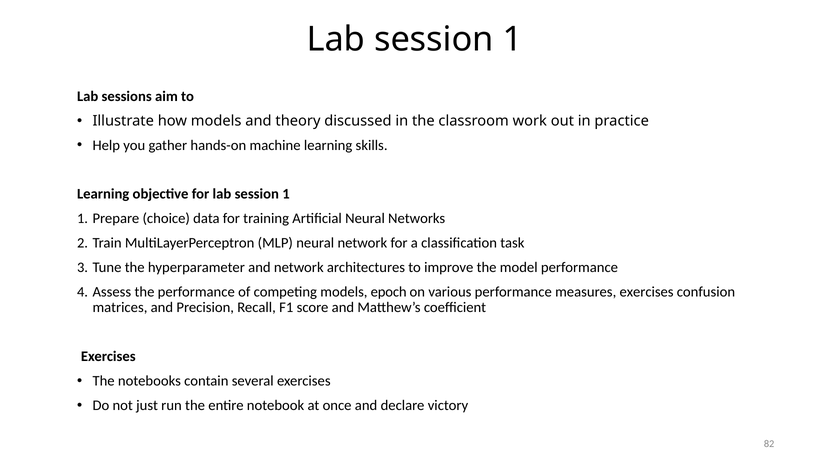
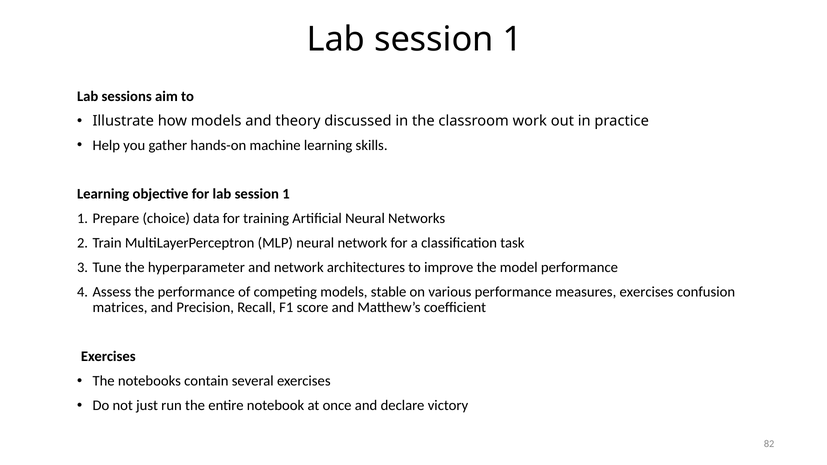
epoch: epoch -> stable
